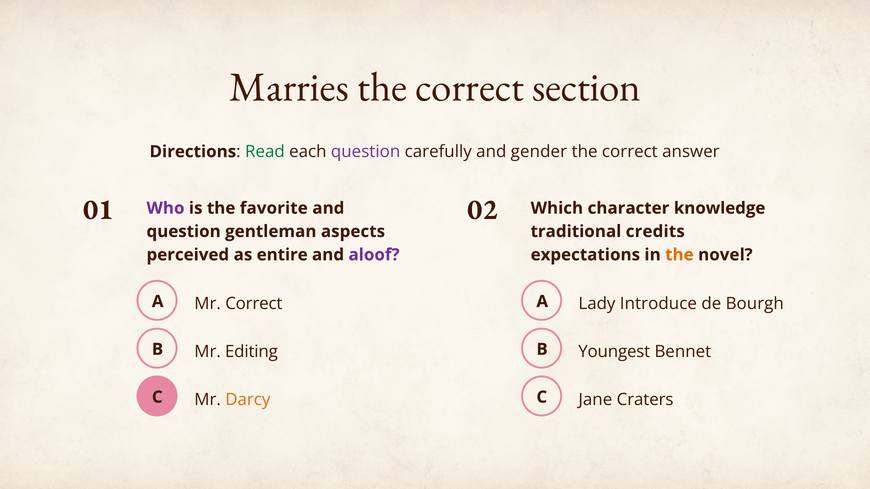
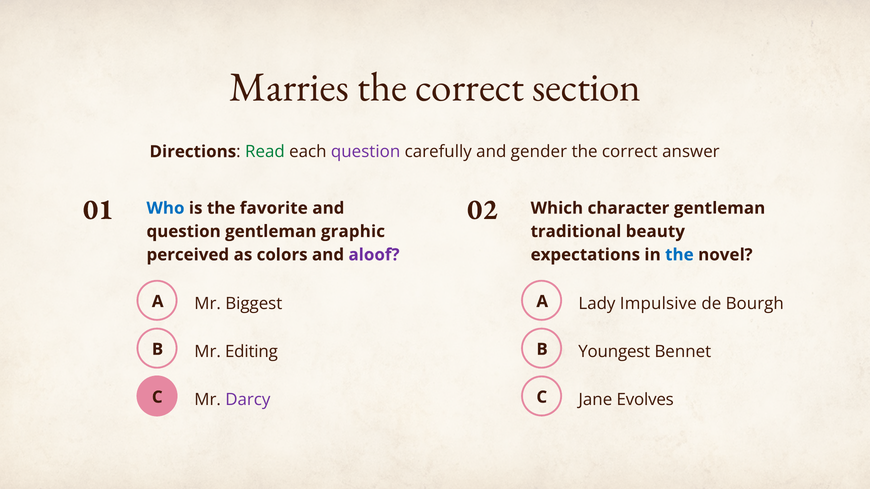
Who colour: purple -> blue
character knowledge: knowledge -> gentleman
aspects: aspects -> graphic
credits: credits -> beauty
entire: entire -> colors
the at (679, 255) colour: orange -> blue
Mr Correct: Correct -> Biggest
Introduce: Introduce -> Impulsive
Darcy colour: orange -> purple
Craters: Craters -> Evolves
